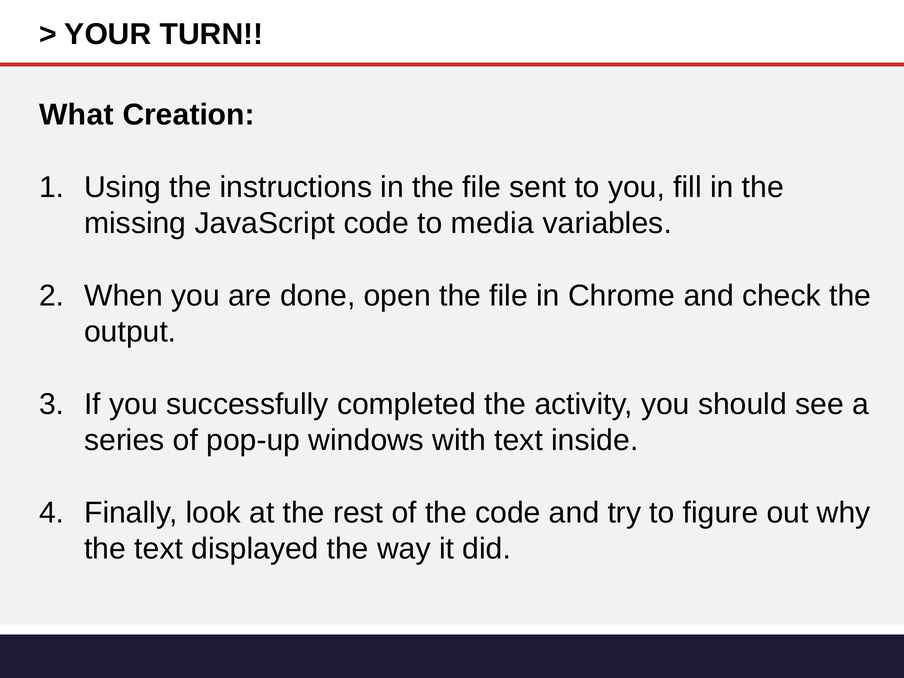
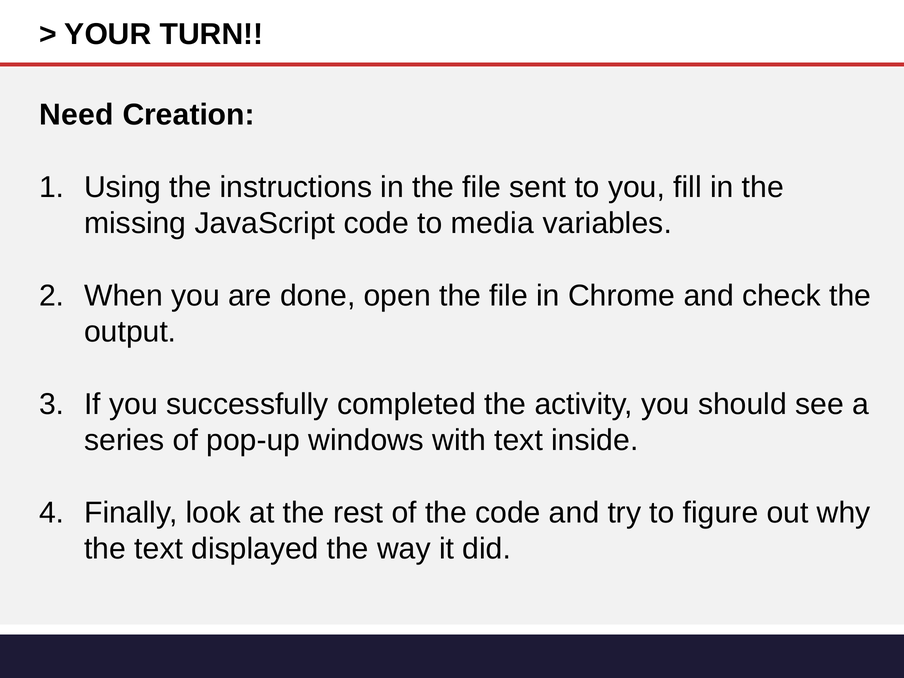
What: What -> Need
